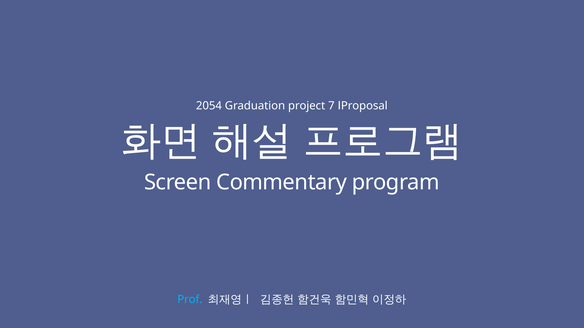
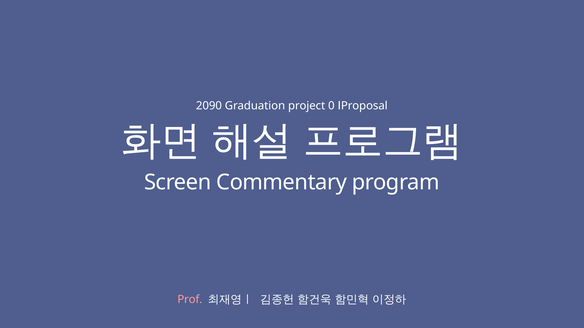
2054: 2054 -> 2090
7: 7 -> 0
Prof colour: light blue -> pink
